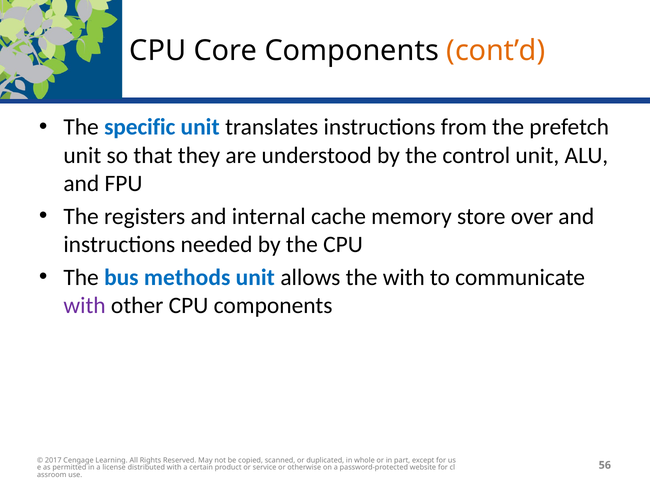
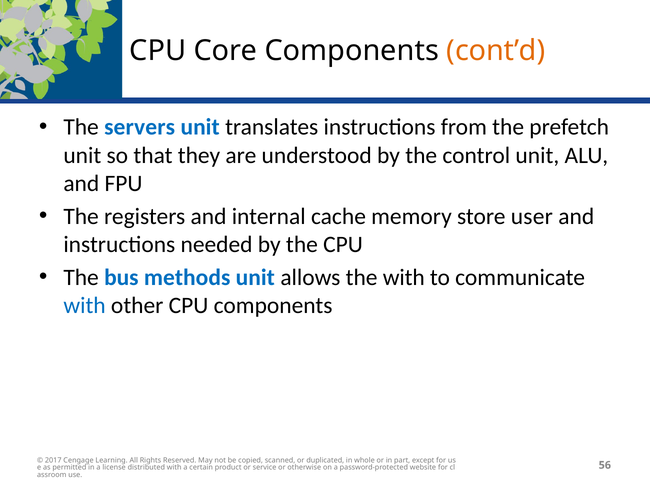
specific: specific -> servers
over: over -> user
with at (85, 305) colour: purple -> blue
